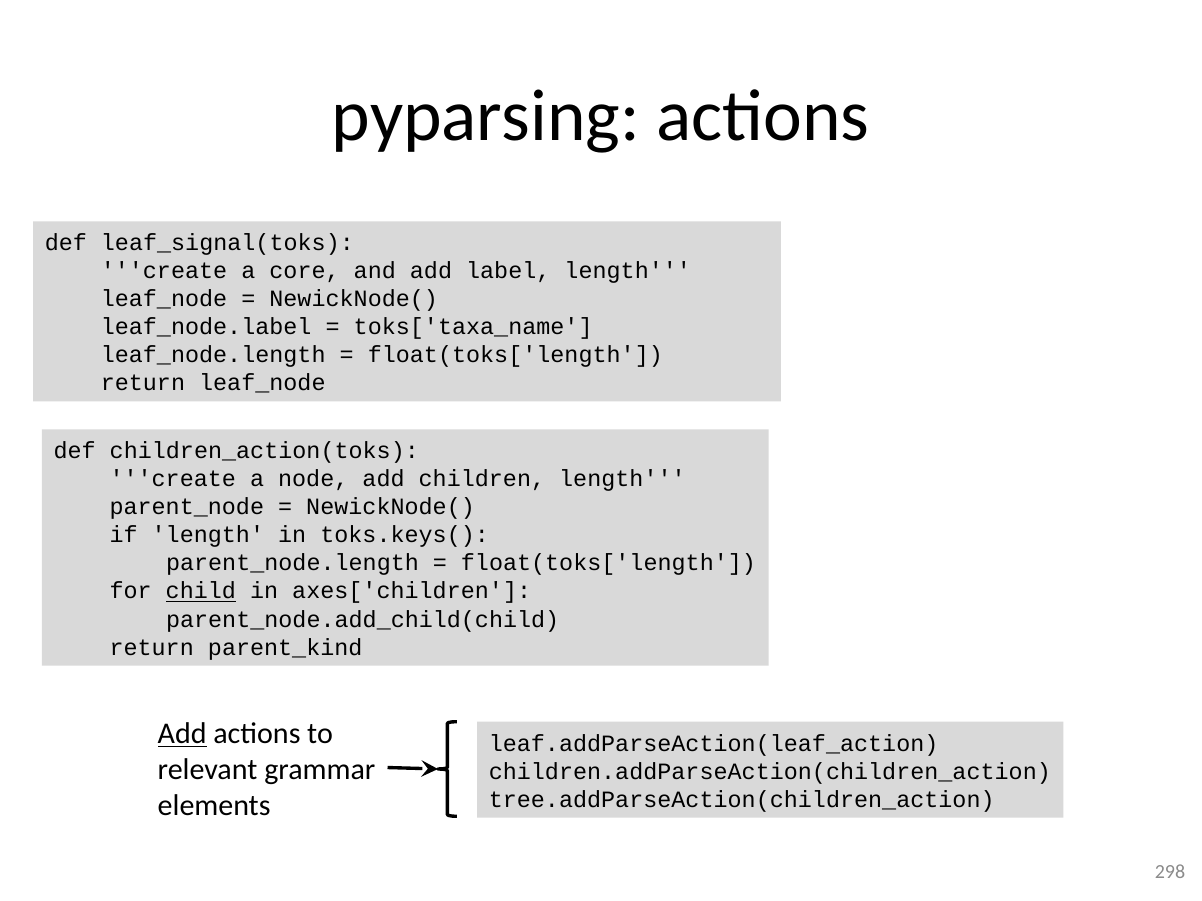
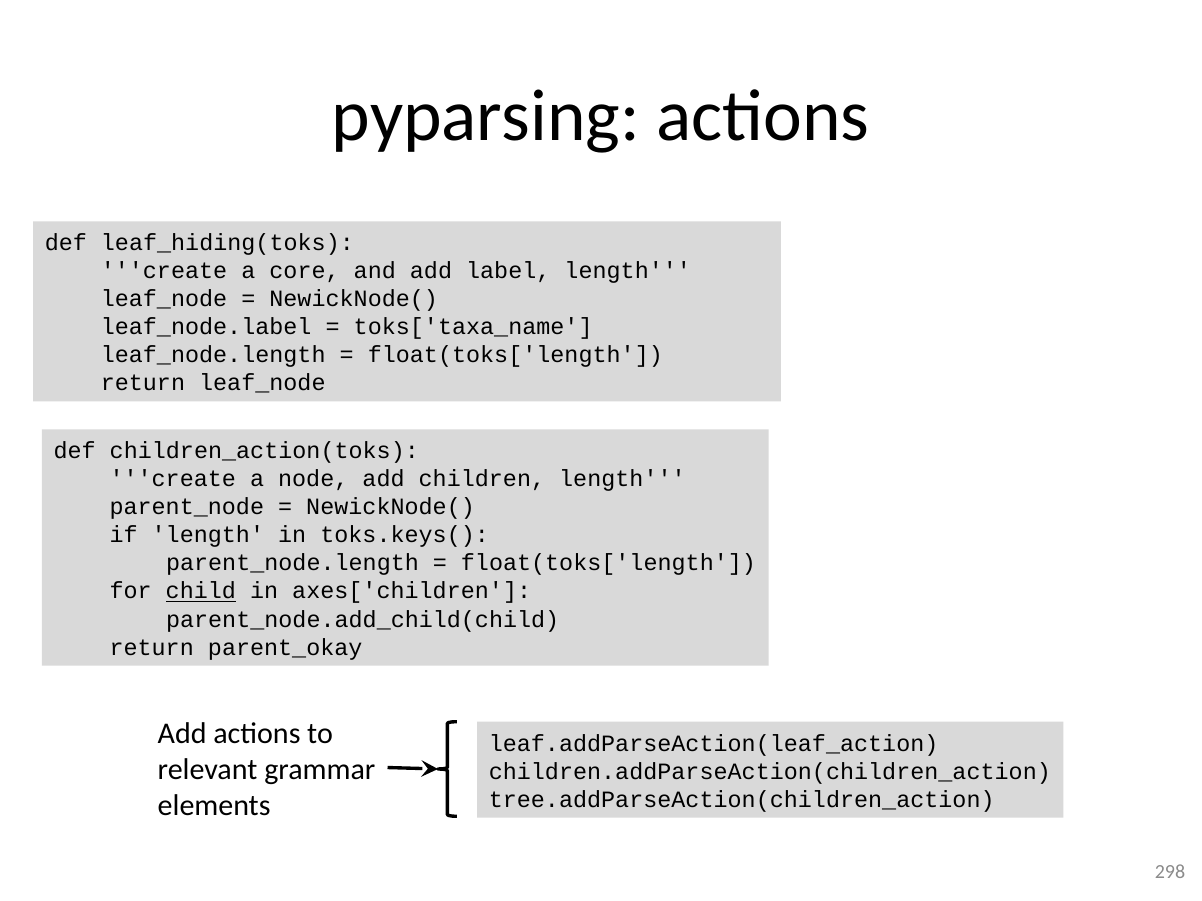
leaf_signal(toks: leaf_signal(toks -> leaf_hiding(toks
parent_kind: parent_kind -> parent_okay
Add at (182, 734) underline: present -> none
